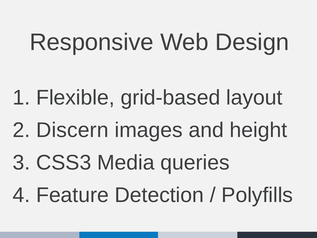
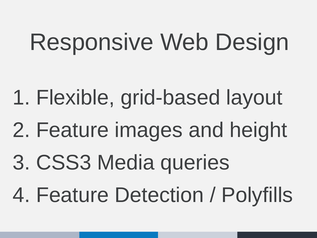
2 Discern: Discern -> Feature
